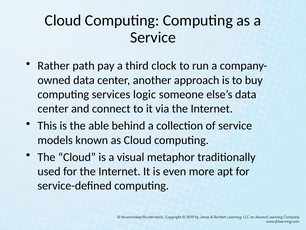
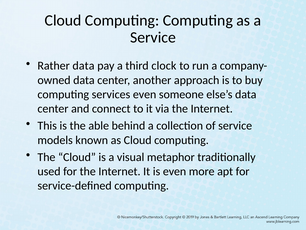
Rather path: path -> data
services logic: logic -> even
